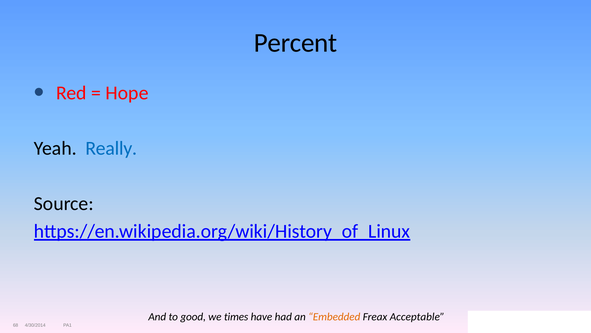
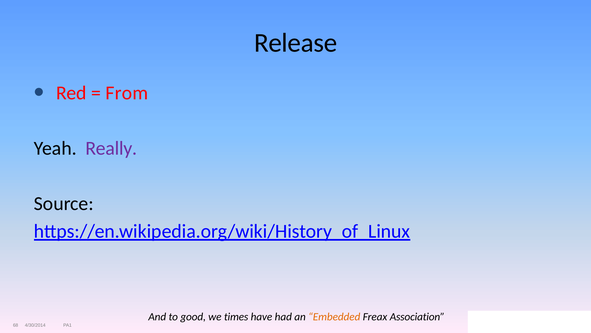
Percent: Percent -> Release
Hope: Hope -> From
Really colour: blue -> purple
Acceptable: Acceptable -> Association
